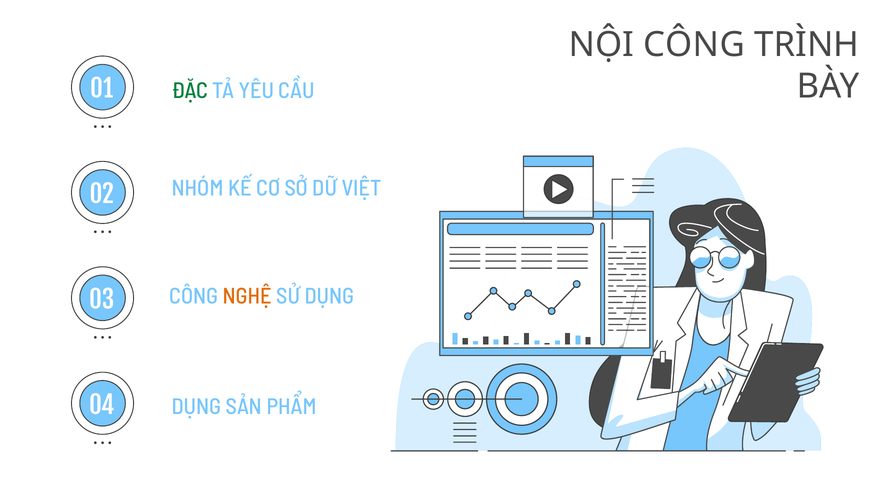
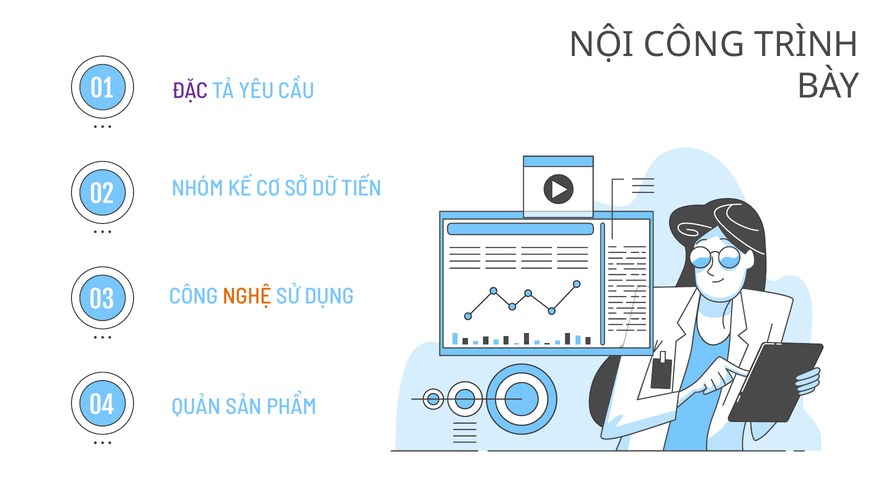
ĐẶC colour: green -> purple
VIỆT: VIỆT -> TIẾN
DỤNG at (196, 407): DỤNG -> QUẢN
